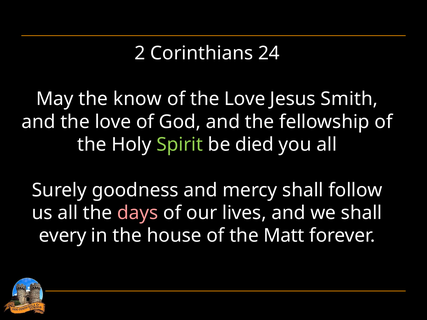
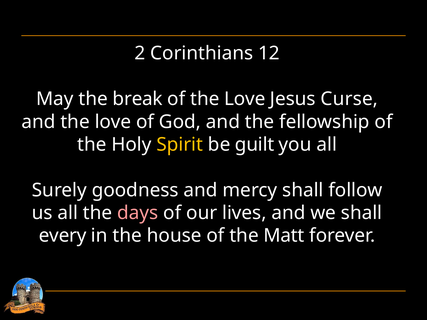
24: 24 -> 12
know: know -> break
Smith: Smith -> Curse
Spirit colour: light green -> yellow
died: died -> guilt
